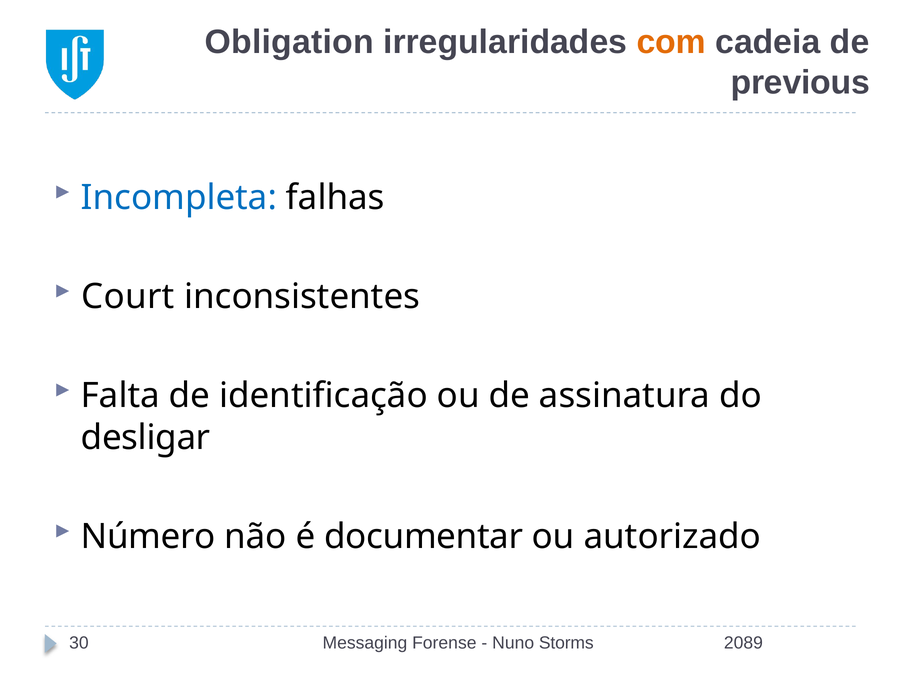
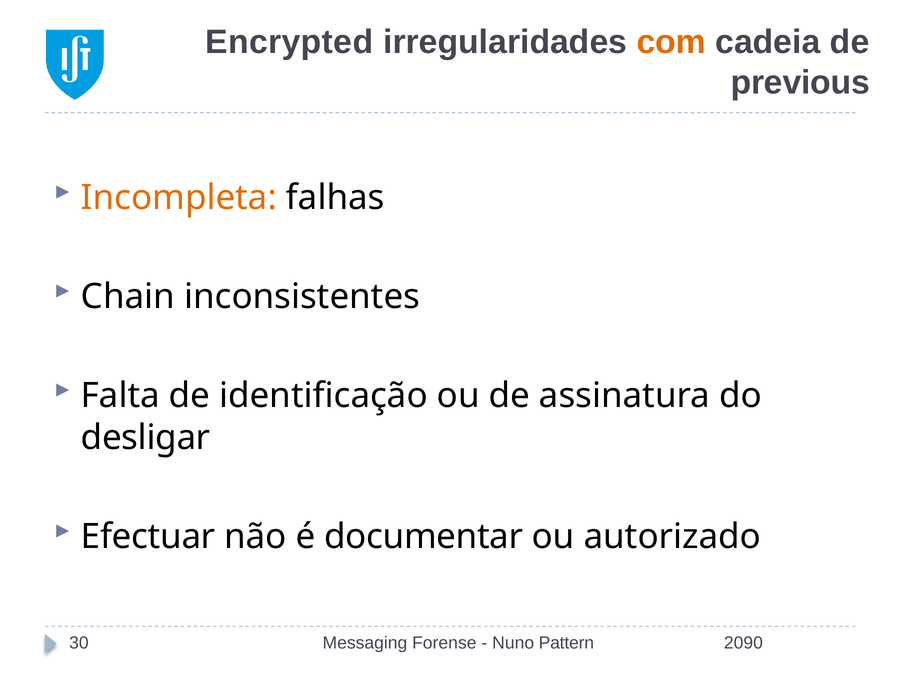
Obligation: Obligation -> Encrypted
Incompleta colour: blue -> orange
Court: Court -> Chain
Número: Número -> Efectuar
Storms: Storms -> Pattern
2089: 2089 -> 2090
